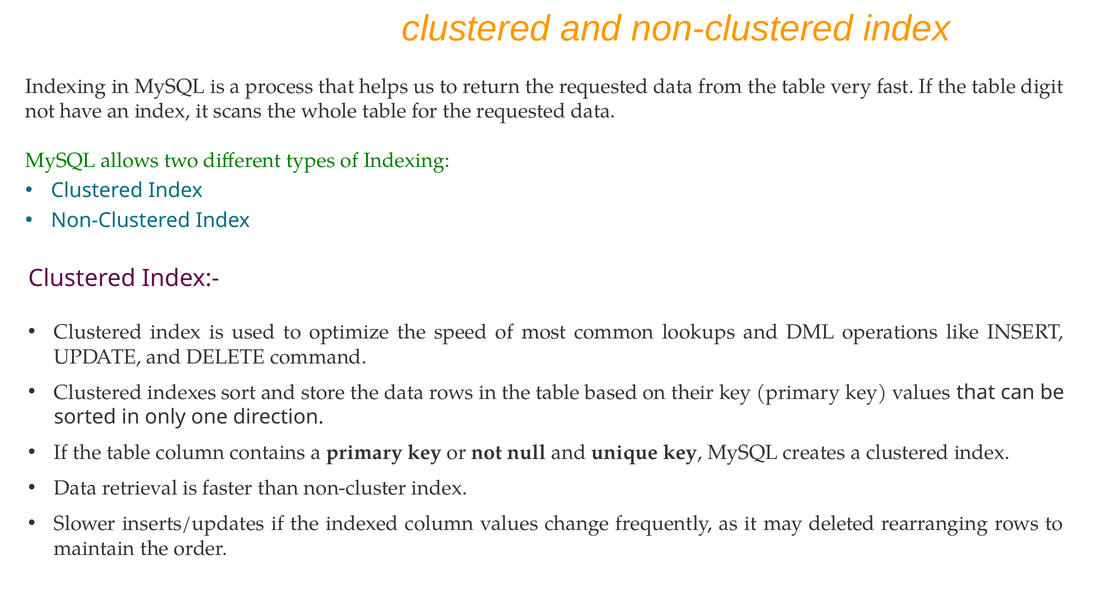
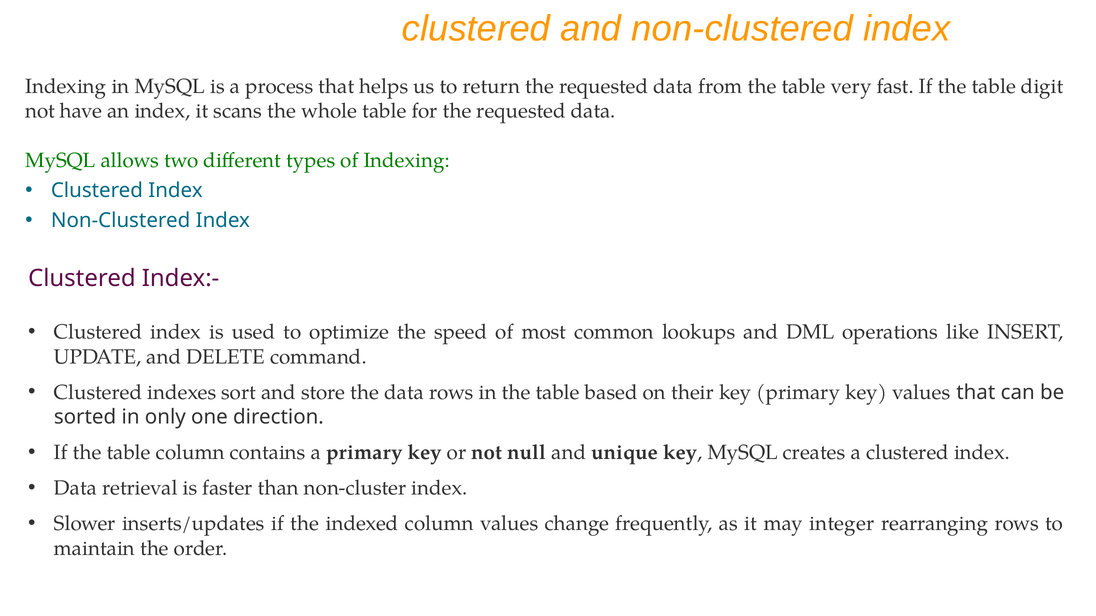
deleted: deleted -> integer
